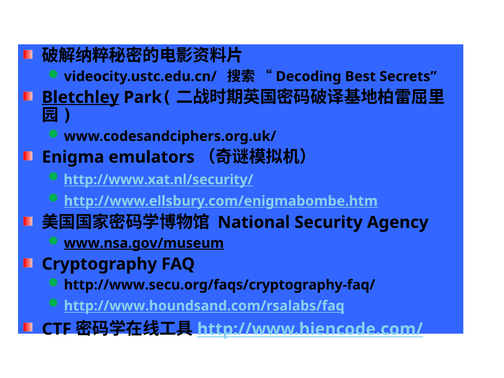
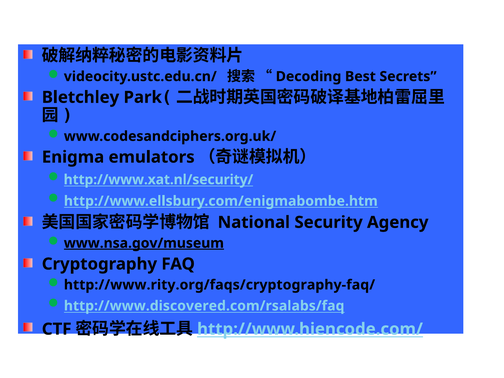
Bletchley underline: present -> none
http://www.secu.org/faqs/cryptography-faq/: http://www.secu.org/faqs/cryptography-faq/ -> http://www.rity.org/faqs/cryptography-faq/
http://www.houndsand.com/rsalabs/faq: http://www.houndsand.com/rsalabs/faq -> http://www.discovered.com/rsalabs/faq
